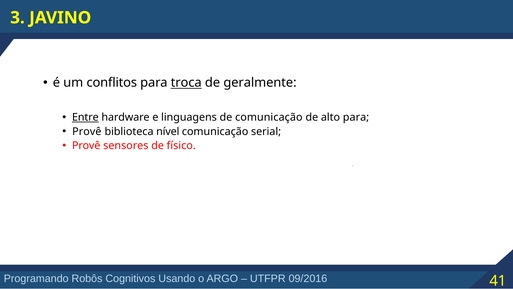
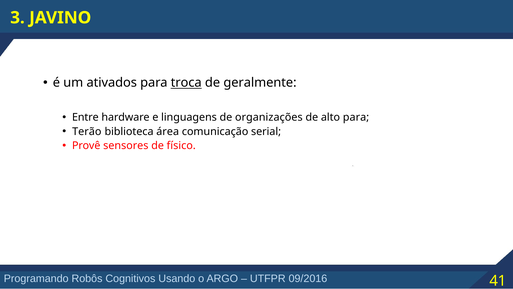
conflitos: conflitos -> ativados
Entre underline: present -> none
de comunicação: comunicação -> organizações
Provê at (87, 131): Provê -> Terão
nível: nível -> área
